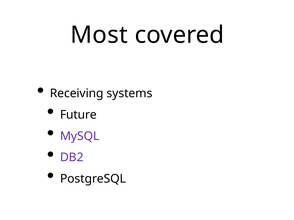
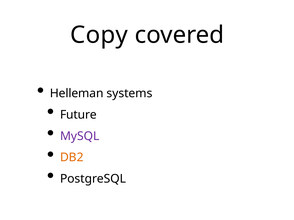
Most: Most -> Copy
Receiving: Receiving -> Helleman
DB2 colour: purple -> orange
